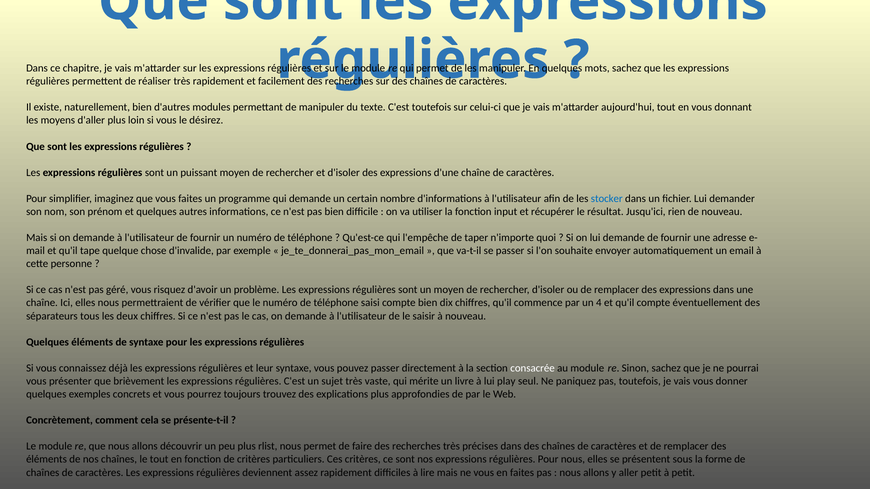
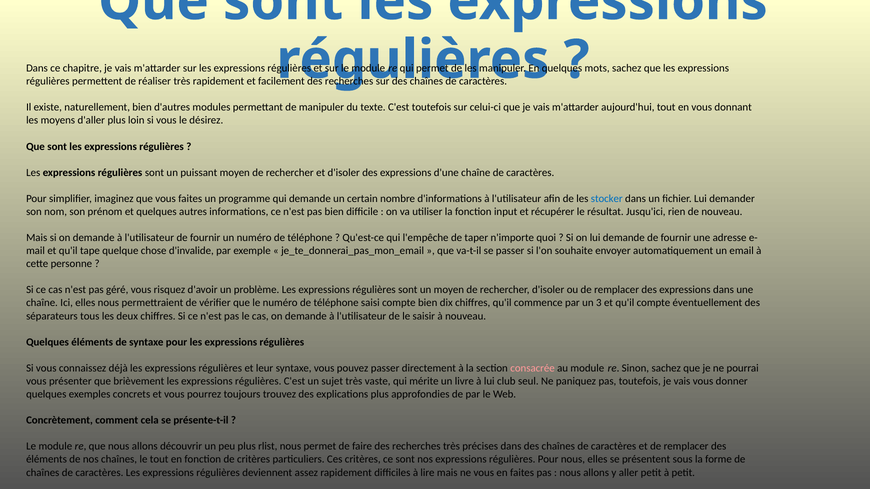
4: 4 -> 3
consacrée colour: white -> pink
play: play -> club
